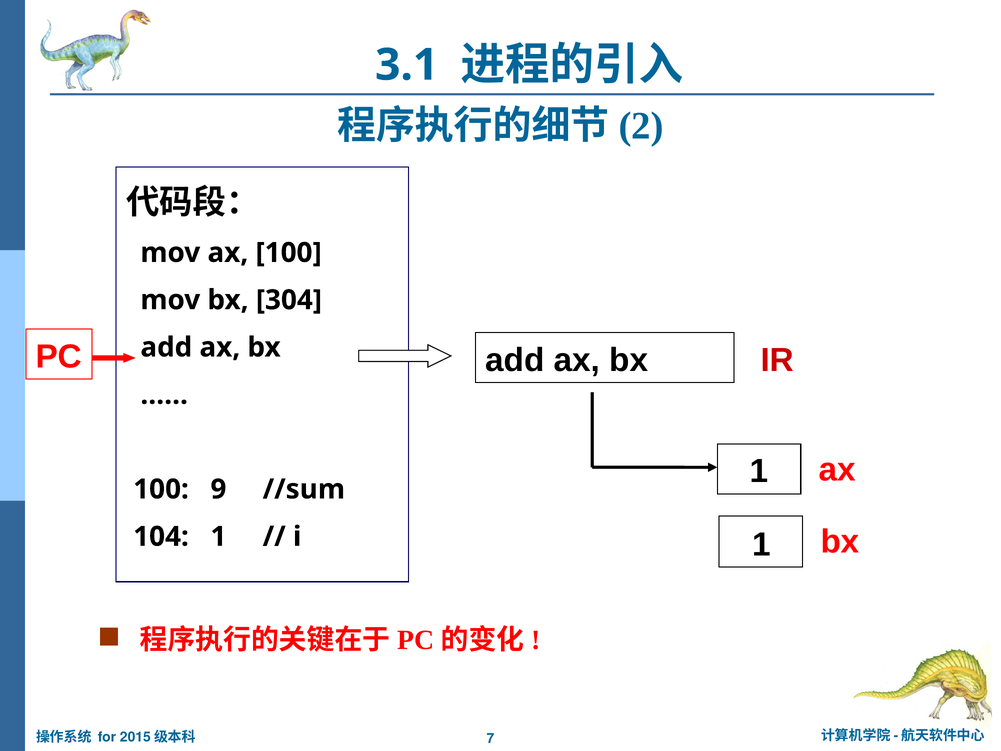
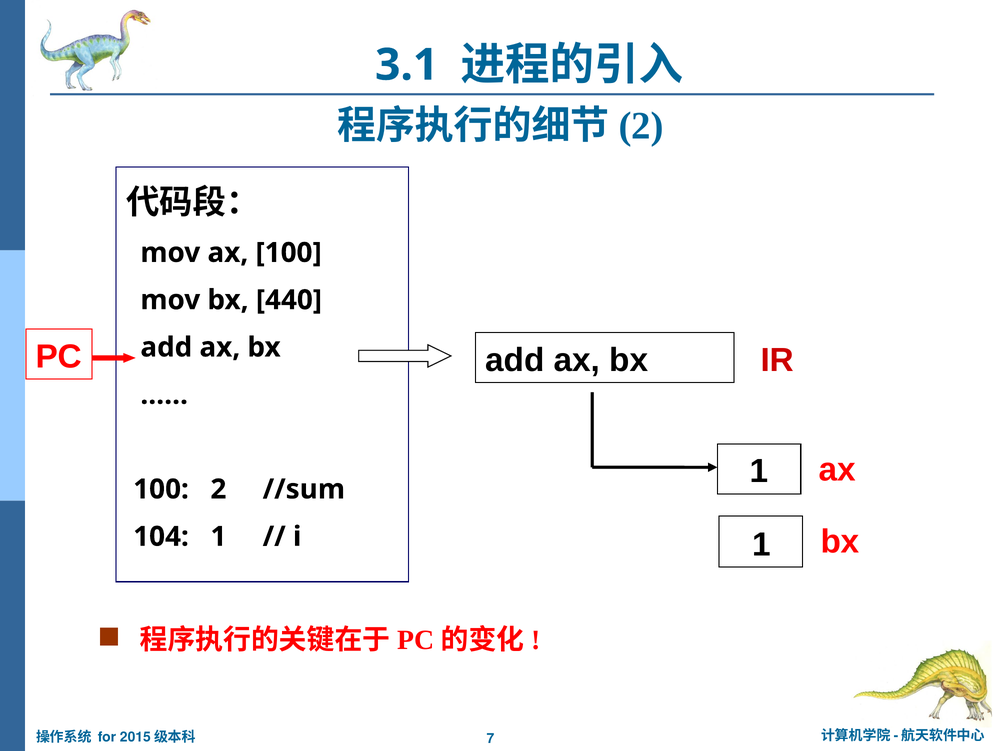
304: 304 -> 440
100 9: 9 -> 2
